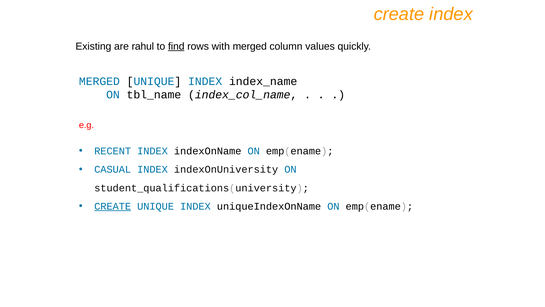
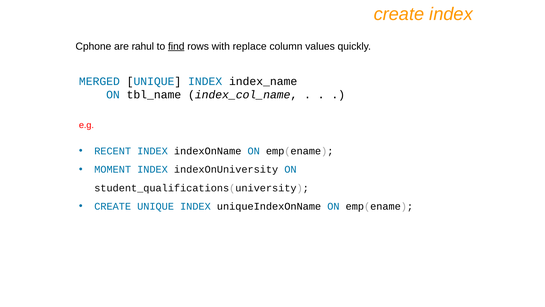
Existing: Existing -> Cphone
with merged: merged -> replace
CASUAL: CASUAL -> MOMENT
CREATE at (113, 206) underline: present -> none
